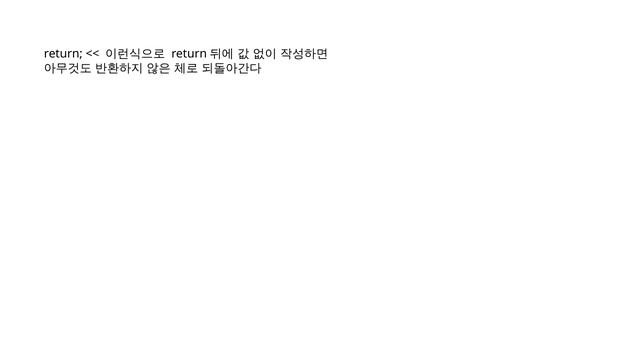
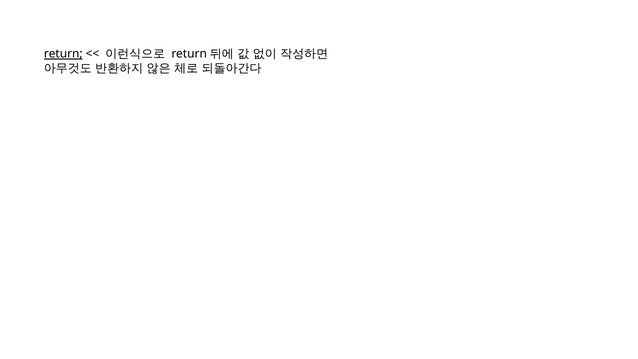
return underline: none -> present
